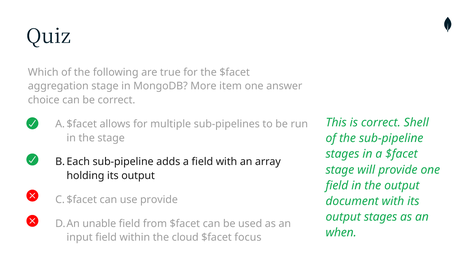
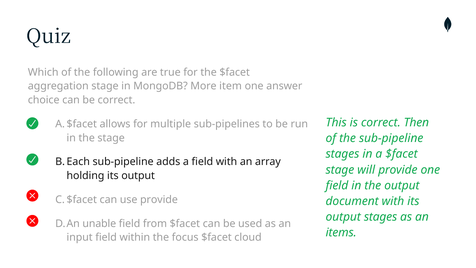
Shell: Shell -> Then
when: when -> items
cloud: cloud -> focus
focus: focus -> cloud
